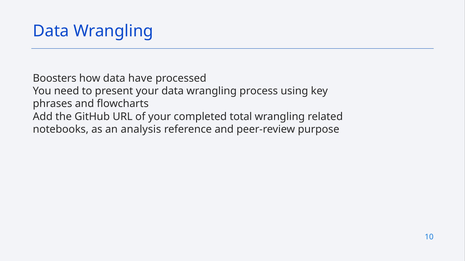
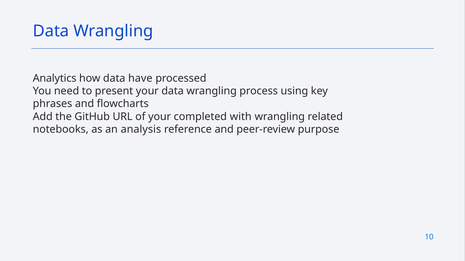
Boosters: Boosters -> Analytics
total: total -> with
